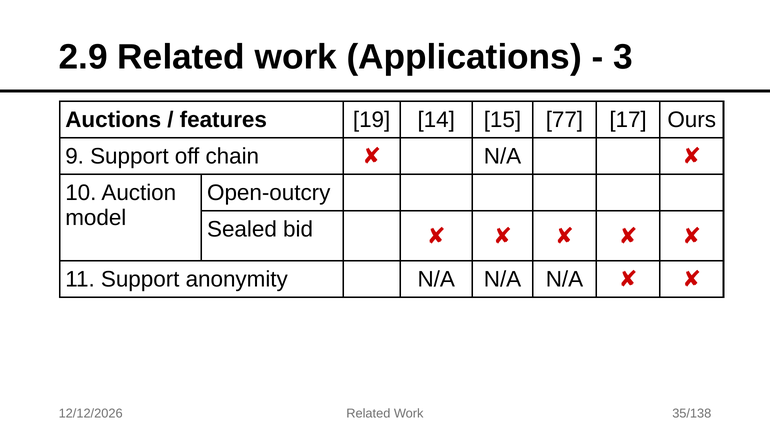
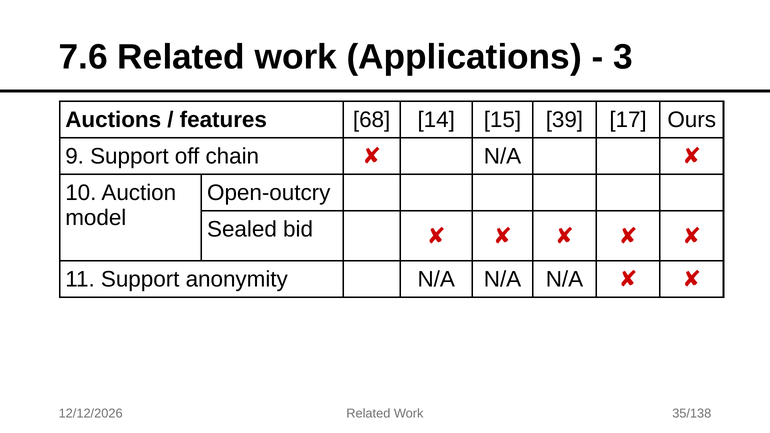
2.9: 2.9 -> 7.6
19: 19 -> 68
77: 77 -> 39
